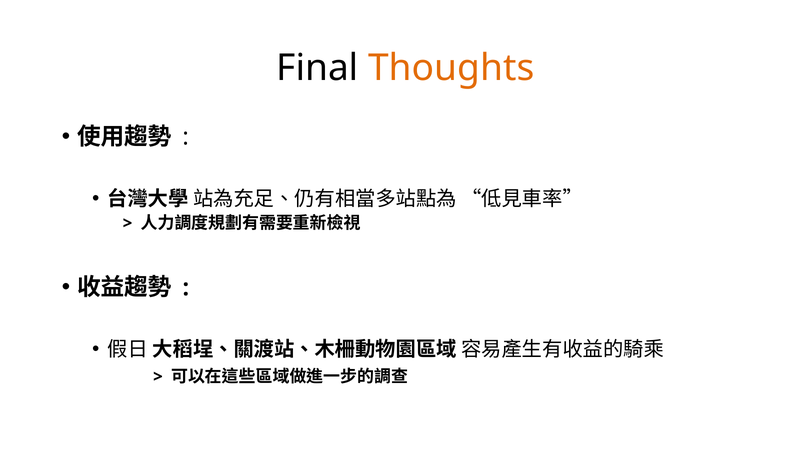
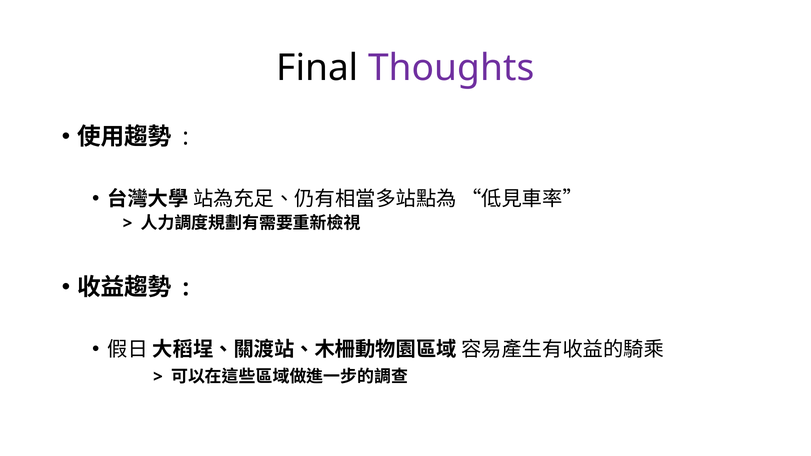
Thoughts colour: orange -> purple
